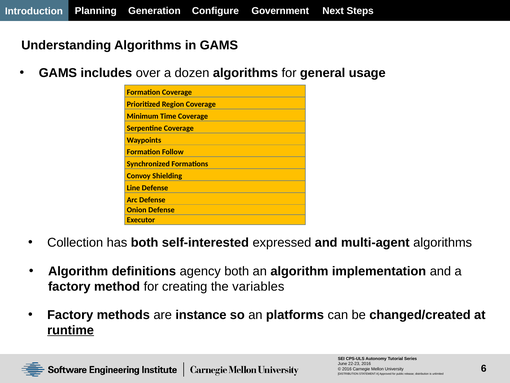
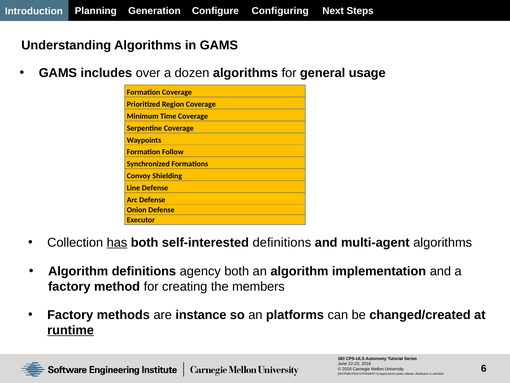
Government: Government -> Configuring
has underline: none -> present
self-interested expressed: expressed -> definitions
variables: variables -> members
